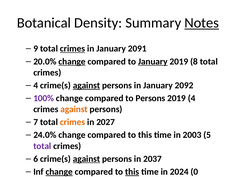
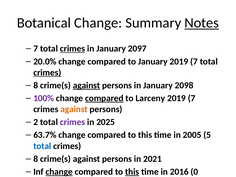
Botanical Density: Density -> Change
9 at (36, 49): 9 -> 7
2091: 2091 -> 2097
change at (72, 61) underline: present -> none
January at (153, 61) underline: present -> none
8 at (194, 61): 8 -> 7
crimes at (47, 73) underline: none -> present
4 at (36, 85): 4 -> 8
2092: 2092 -> 2098
compared at (104, 98) underline: none -> present
to Persons: Persons -> Larceny
4 at (192, 98): 4 -> 7
7: 7 -> 2
crimes at (73, 122) colour: orange -> purple
2027: 2027 -> 2025
24.0%: 24.0% -> 63.7%
2003: 2003 -> 2005
total at (42, 146) colour: purple -> blue
6 at (36, 159): 6 -> 8
against at (86, 159) underline: present -> none
2037: 2037 -> 2021
2024: 2024 -> 2016
